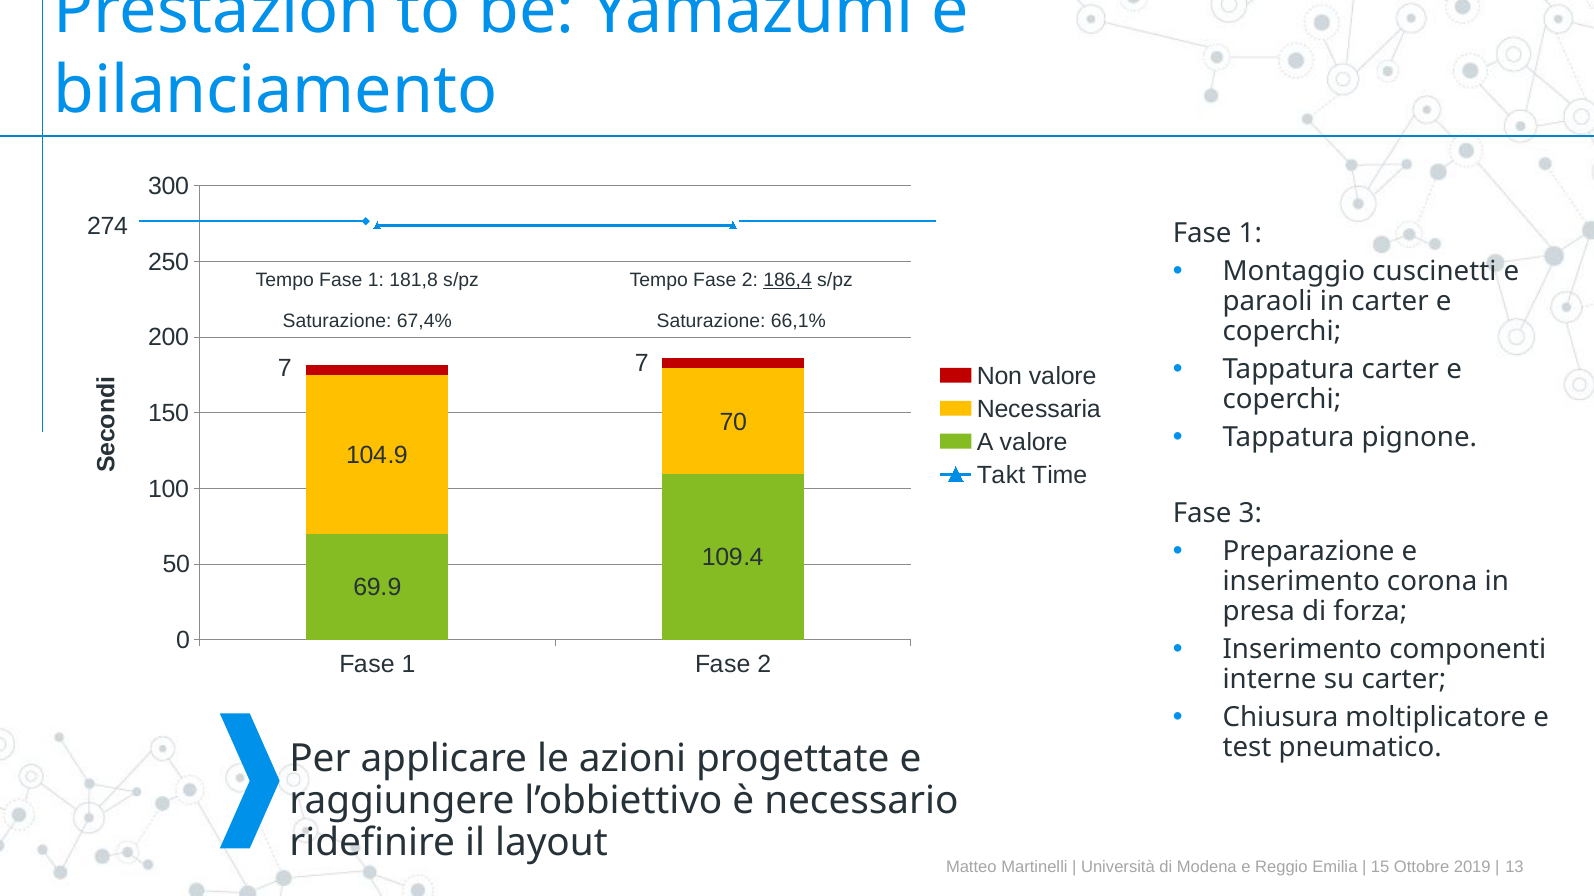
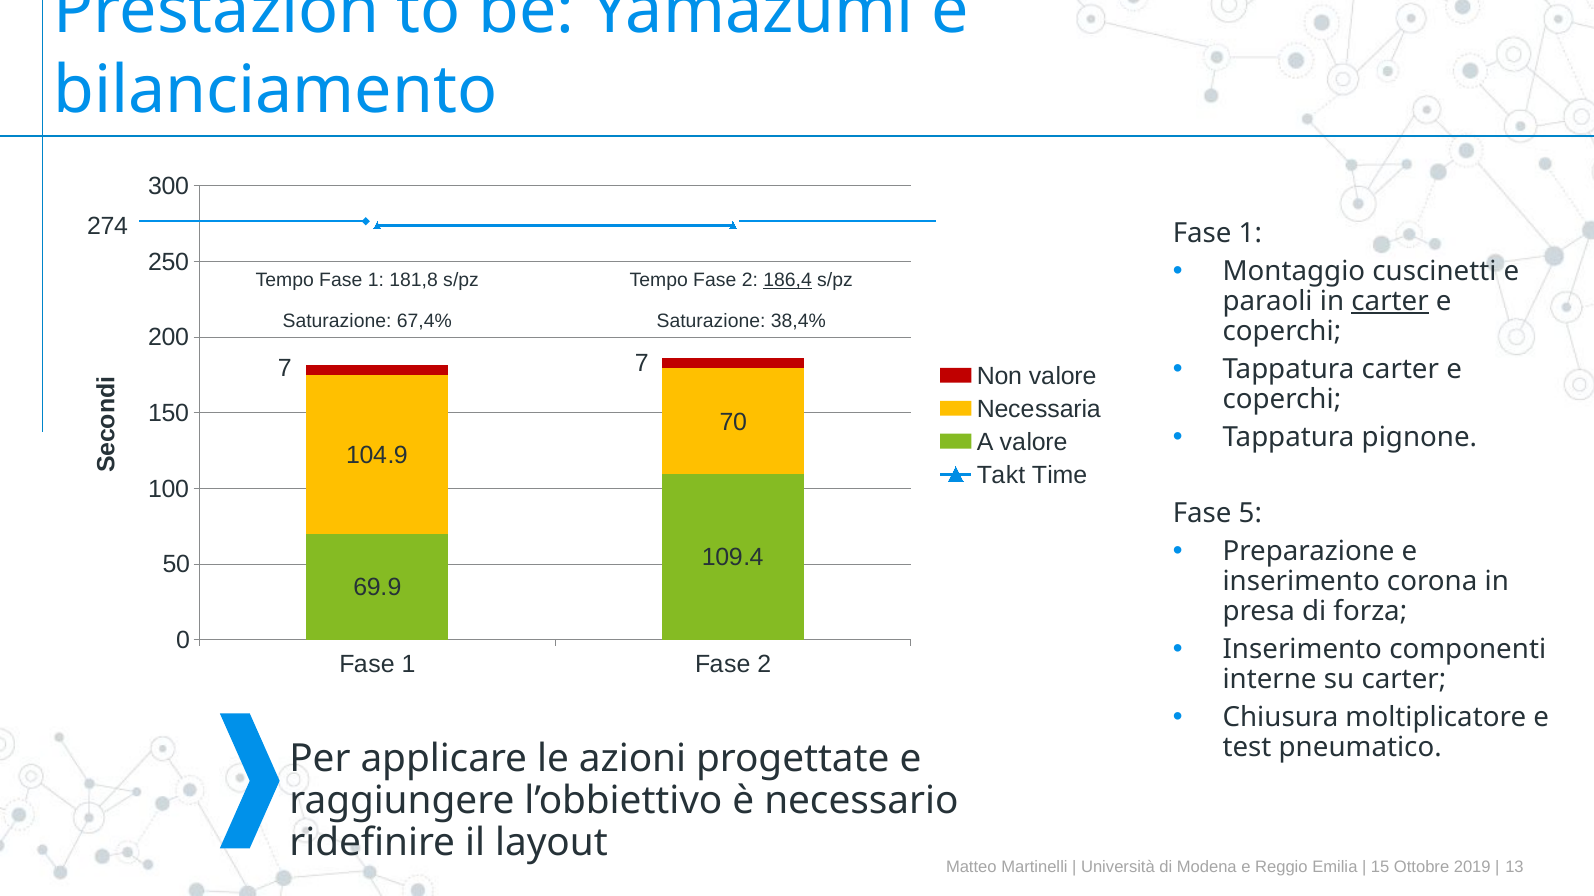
carter at (1390, 301) underline: none -> present
66,1%: 66,1% -> 38,4%
3: 3 -> 5
